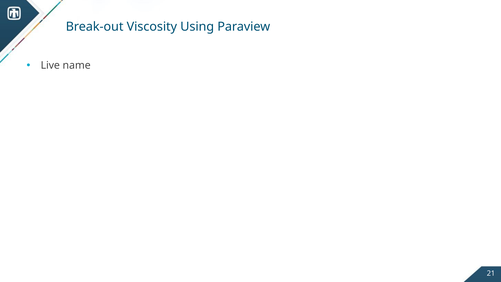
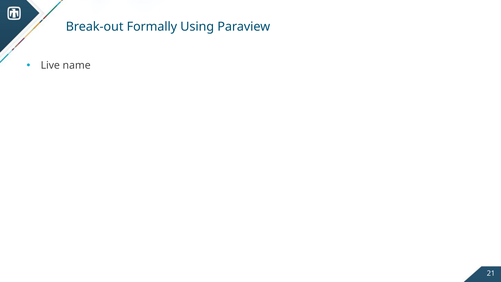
Viscosity: Viscosity -> Formally
